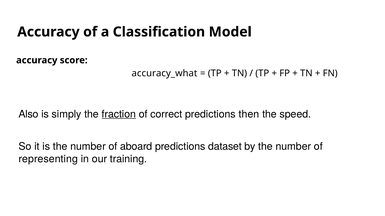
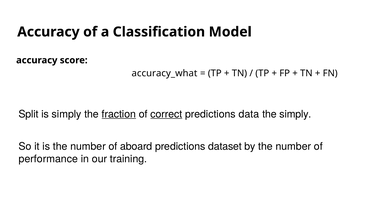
Also: Also -> Split
correct underline: none -> present
then: then -> data
the speed: speed -> simply
representing: representing -> performance
